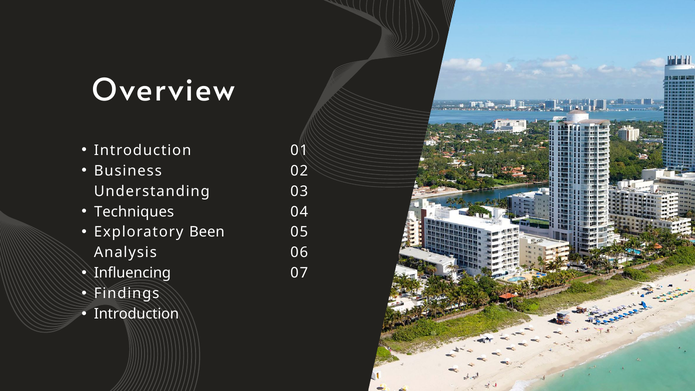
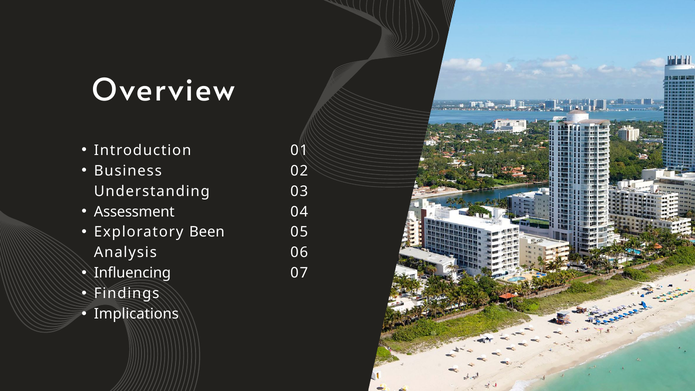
Techniques: Techniques -> Assessment
Introduction at (136, 314): Introduction -> Implications
